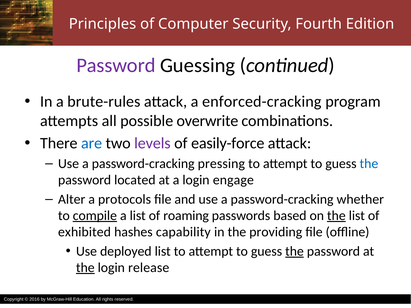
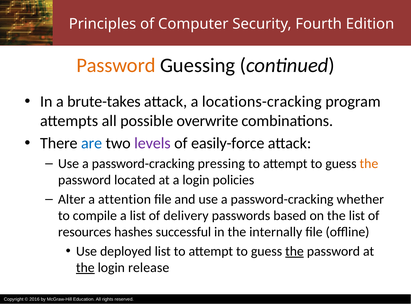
Password at (116, 65) colour: purple -> orange
brute-rules: brute-rules -> brute-takes
enforced-cracking: enforced-cracking -> locations-cracking
the at (369, 164) colour: blue -> orange
engage: engage -> policies
protocols: protocols -> attention
compile underline: present -> none
roaming: roaming -> delivery
the at (336, 216) underline: present -> none
exhibited: exhibited -> resources
capability: capability -> successful
providing: providing -> internally
